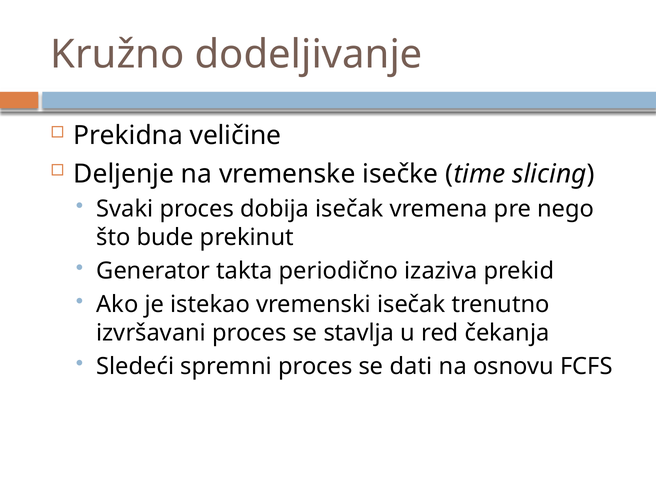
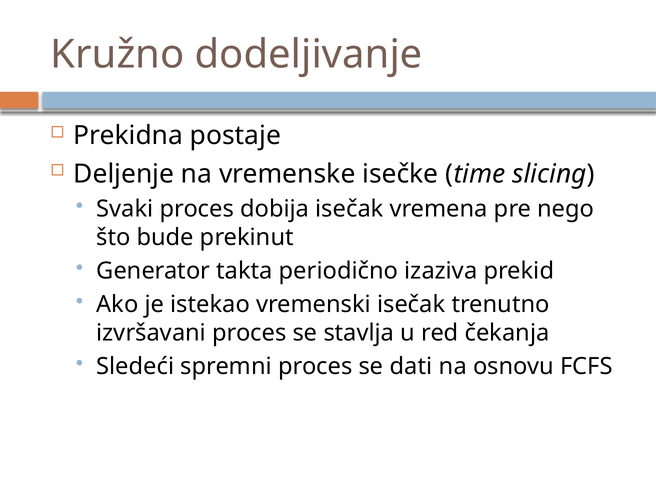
veličine: veličine -> postaje
